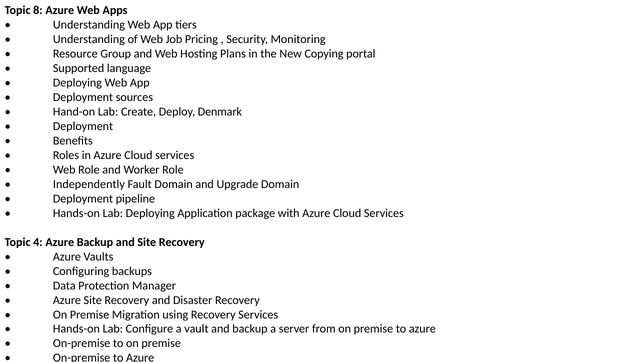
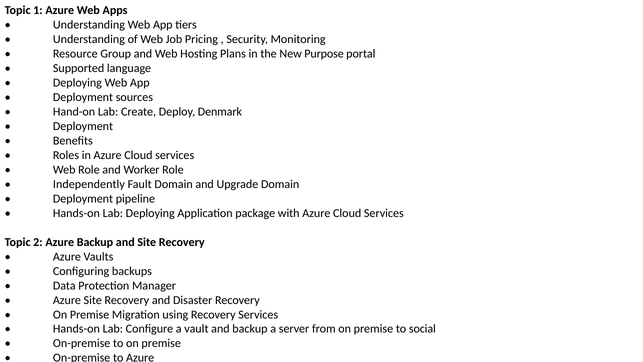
8: 8 -> 1
Copying: Copying -> Purpose
4: 4 -> 2
premise to azure: azure -> social
